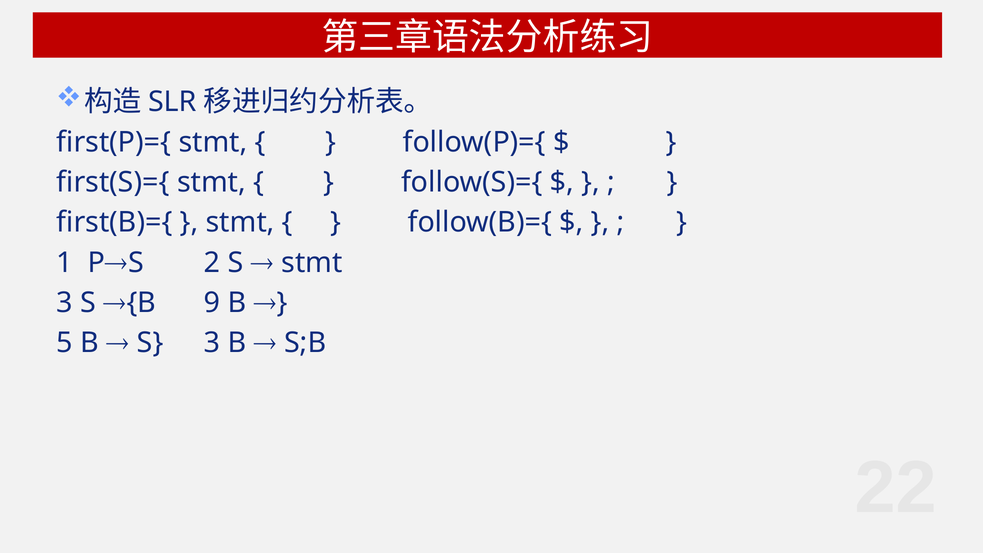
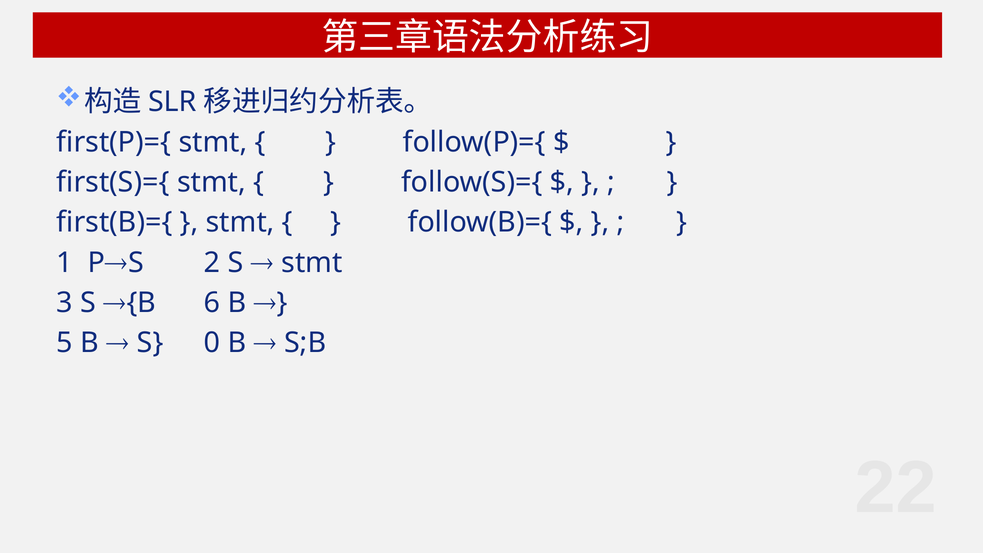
9: 9 -> 6
S 3: 3 -> 0
